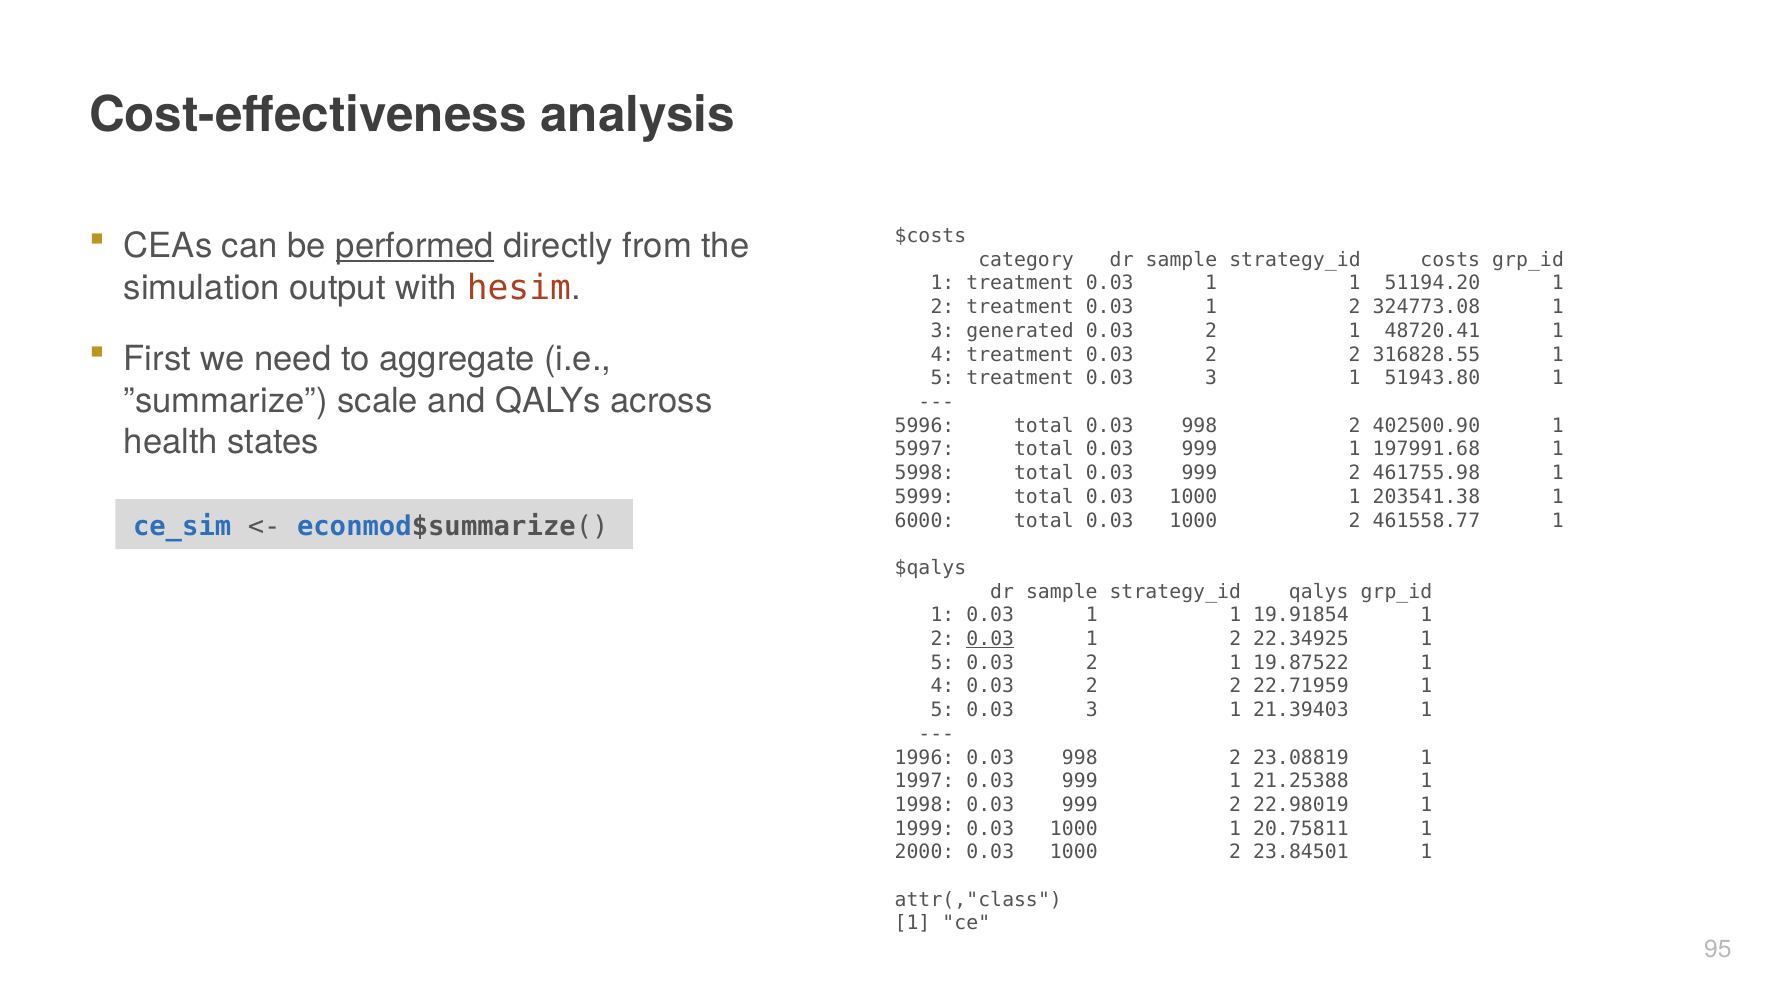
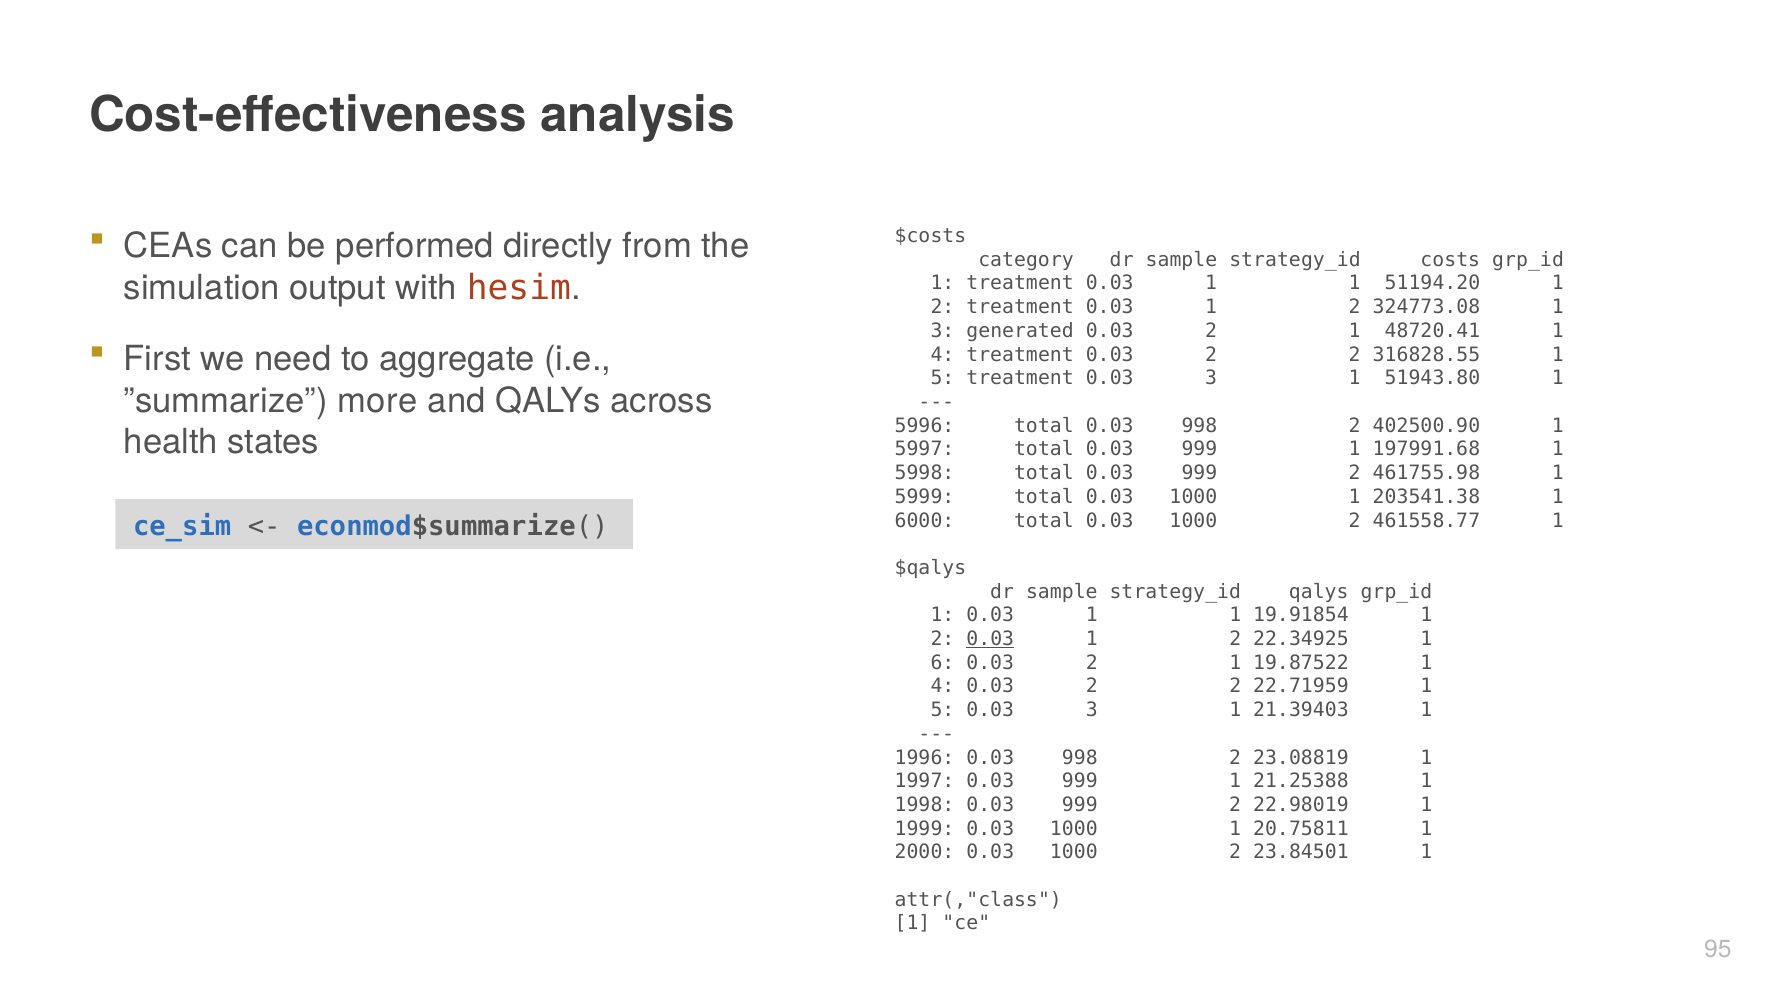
performed underline: present -> none
scale: scale -> more
5 at (942, 662): 5 -> 6
